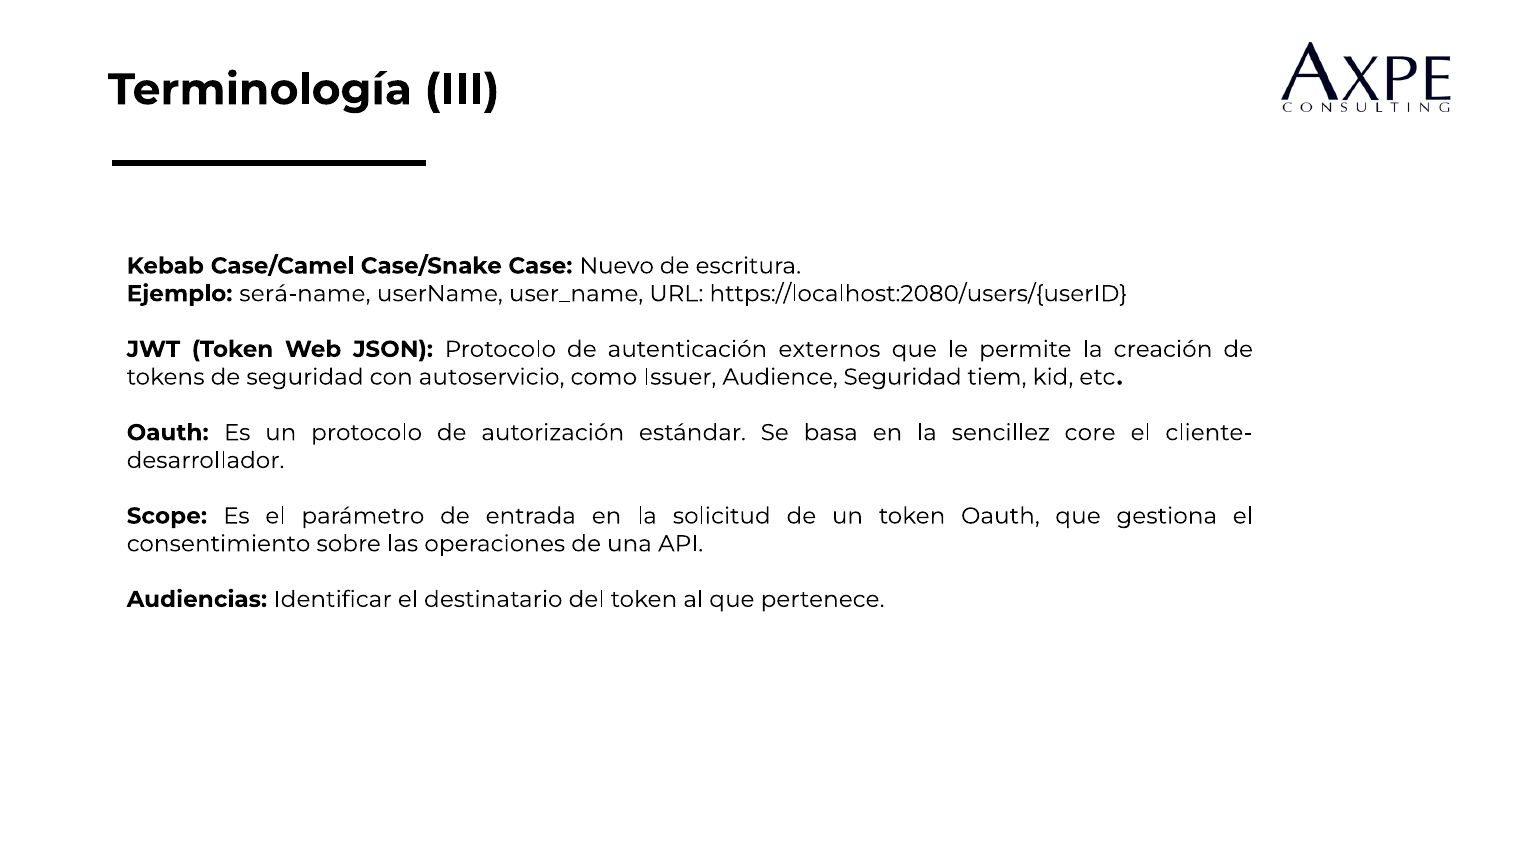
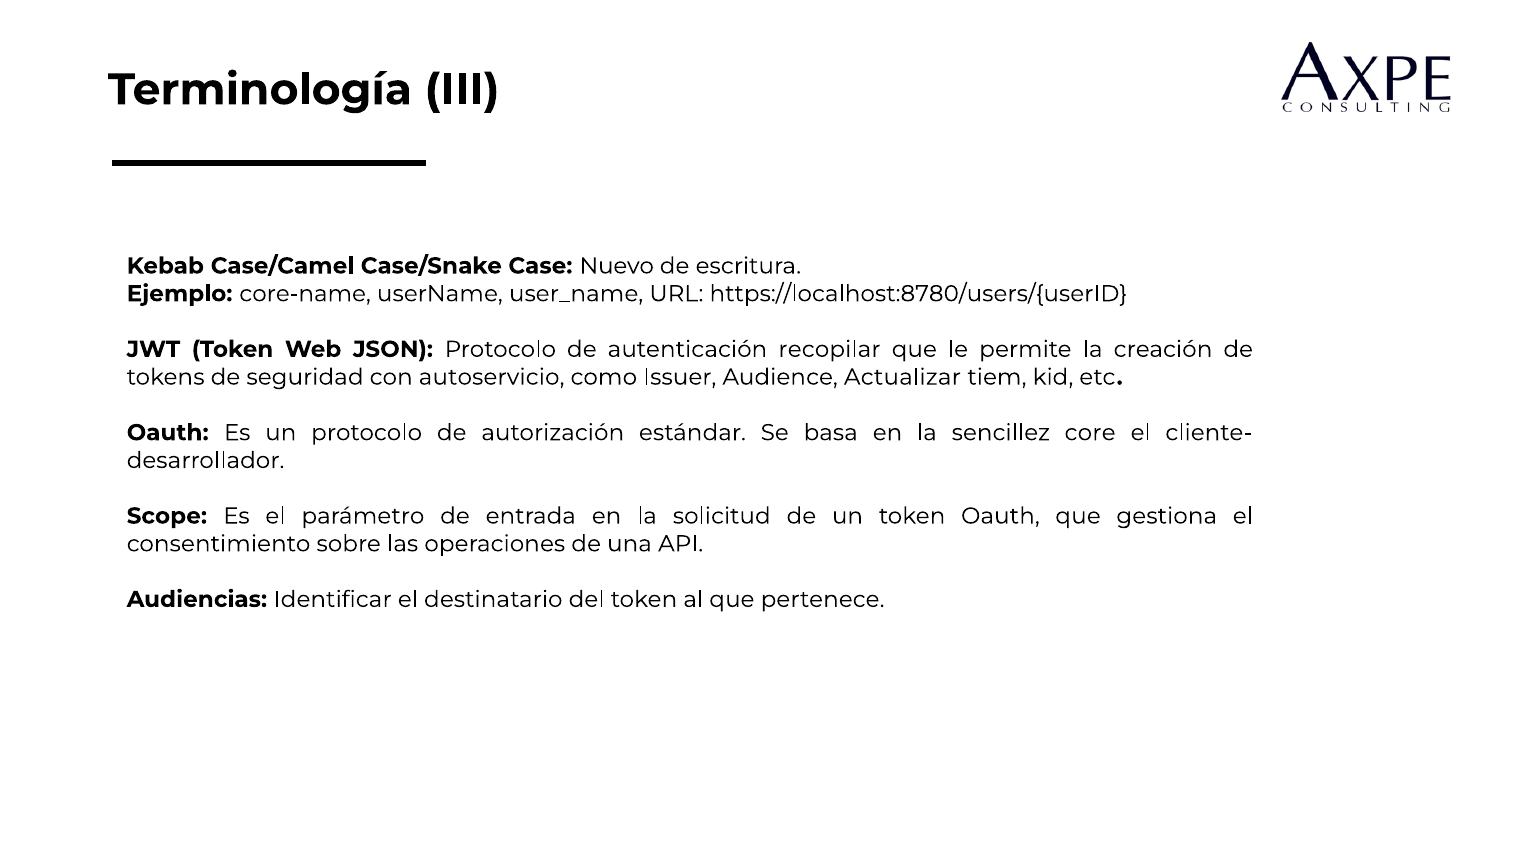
será-name: será-name -> core-name
https://localhost:2080/users/{userID: https://localhost:2080/users/{userID -> https://localhost:8780/users/{userID
externos: externos -> recopilar
Audience Seguridad: Seguridad -> Actualizar
